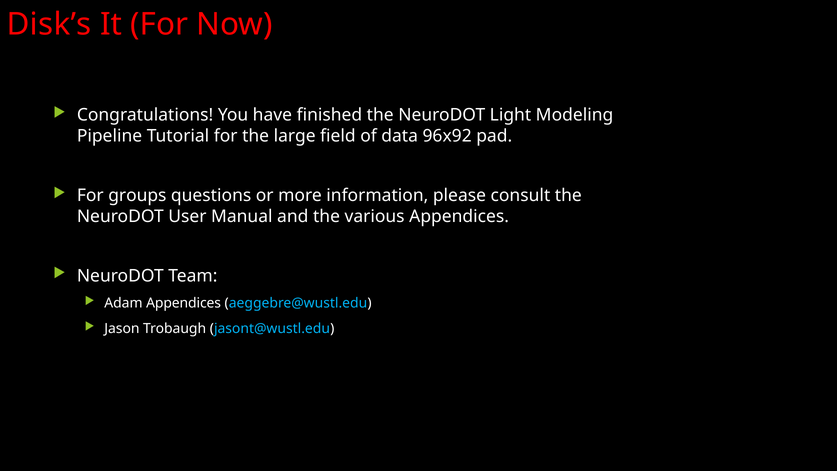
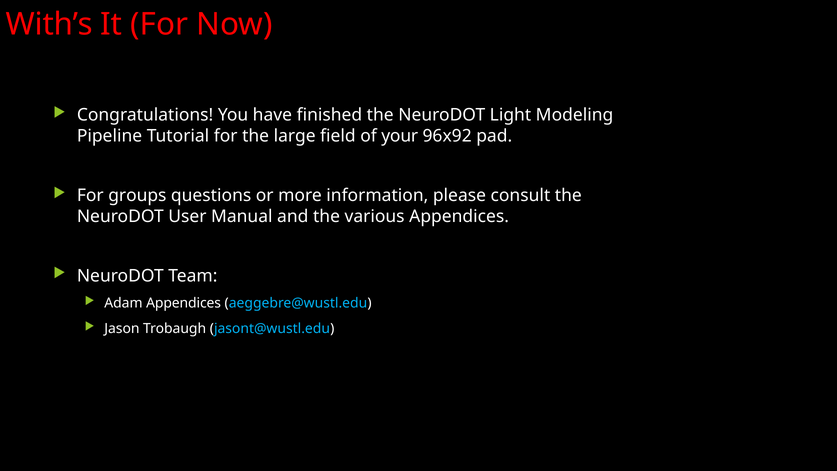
Disk’s: Disk’s -> With’s
data: data -> your
